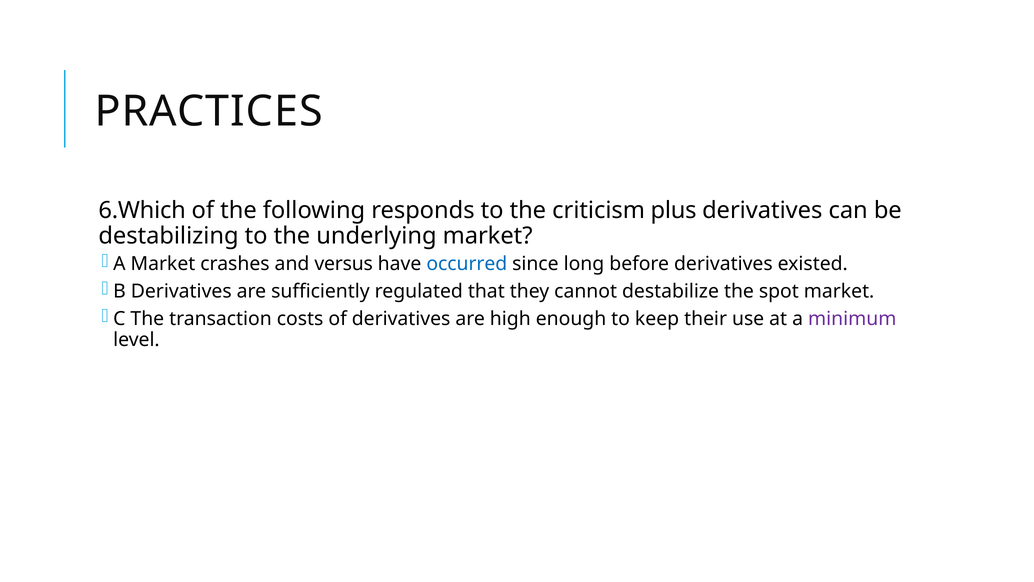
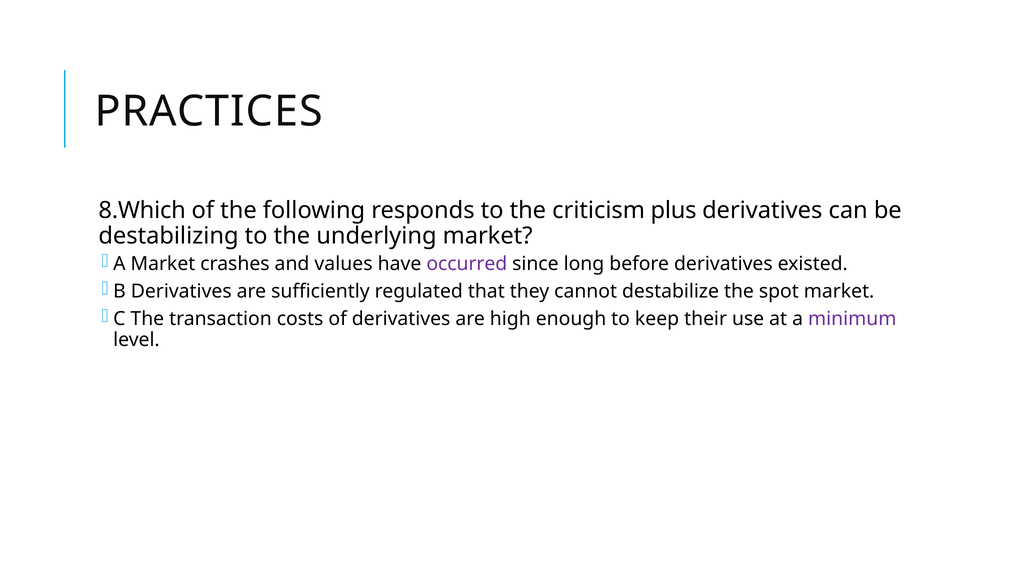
6.Which: 6.Which -> 8.Which
versus: versus -> values
occurred colour: blue -> purple
